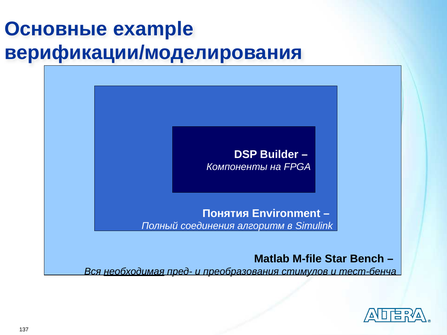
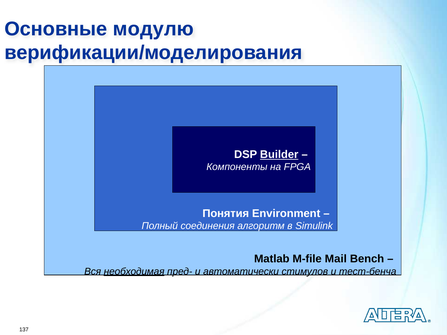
example: example -> модулю
Builder underline: none -> present
Star: Star -> Mail
преобразования: преобразования -> автоматически
